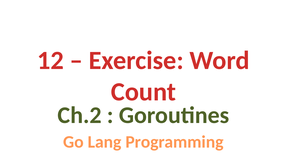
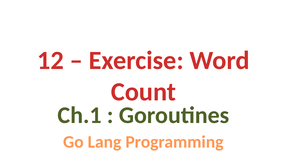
Ch.2: Ch.2 -> Ch.1
